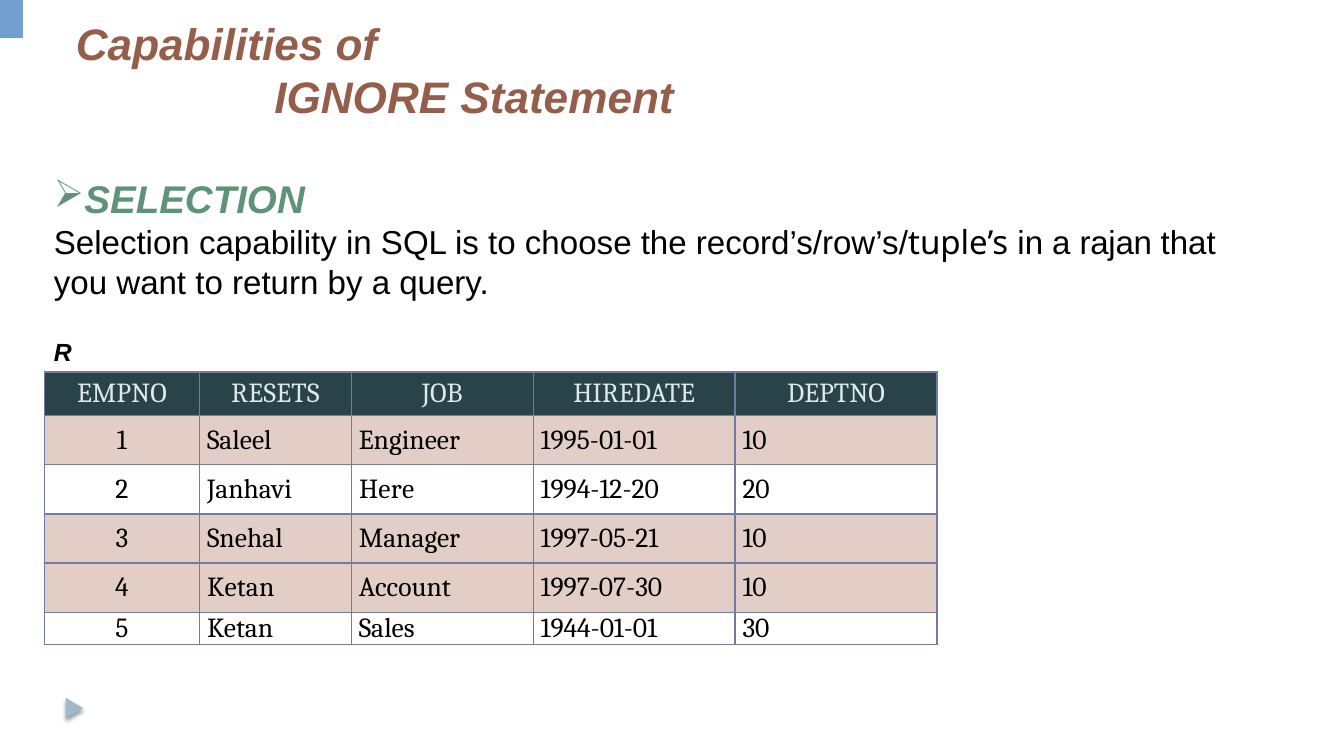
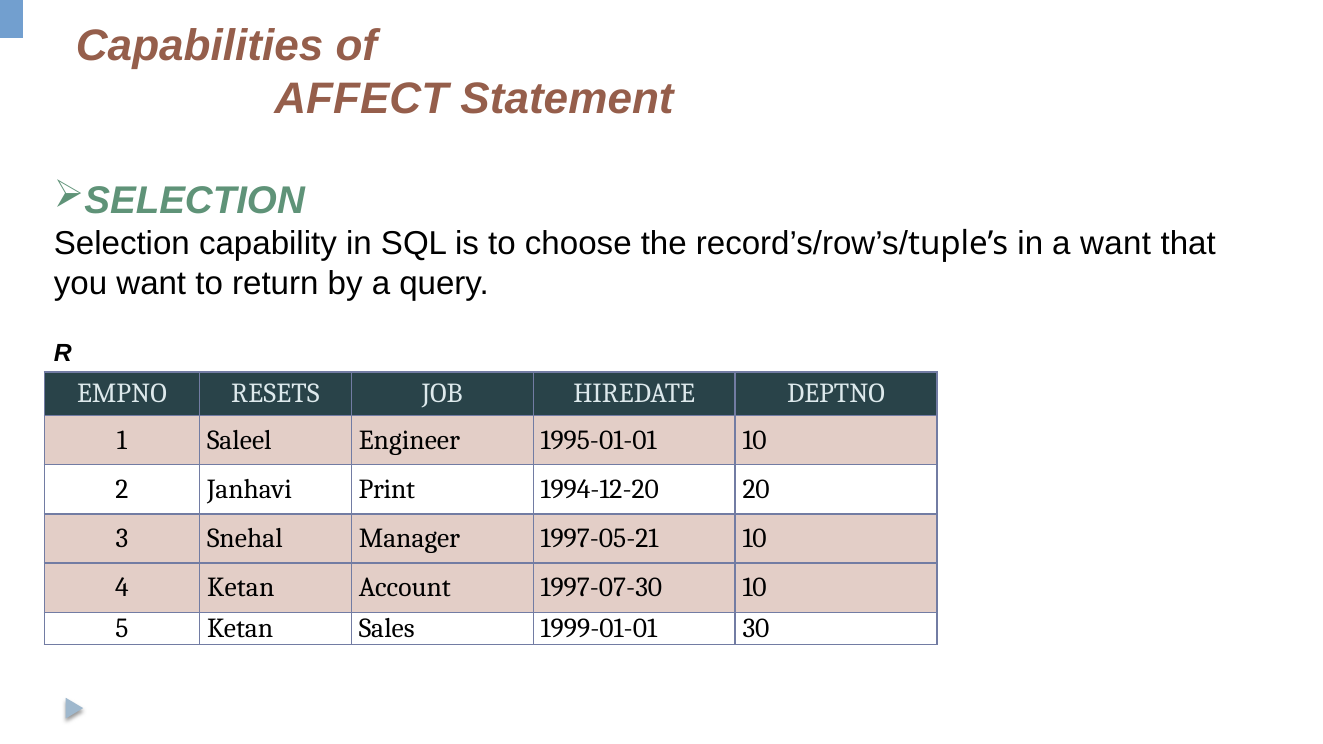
IGNORE: IGNORE -> AFFECT
a rajan: rajan -> want
Here: Here -> Print
1944-01-01: 1944-01-01 -> 1999-01-01
